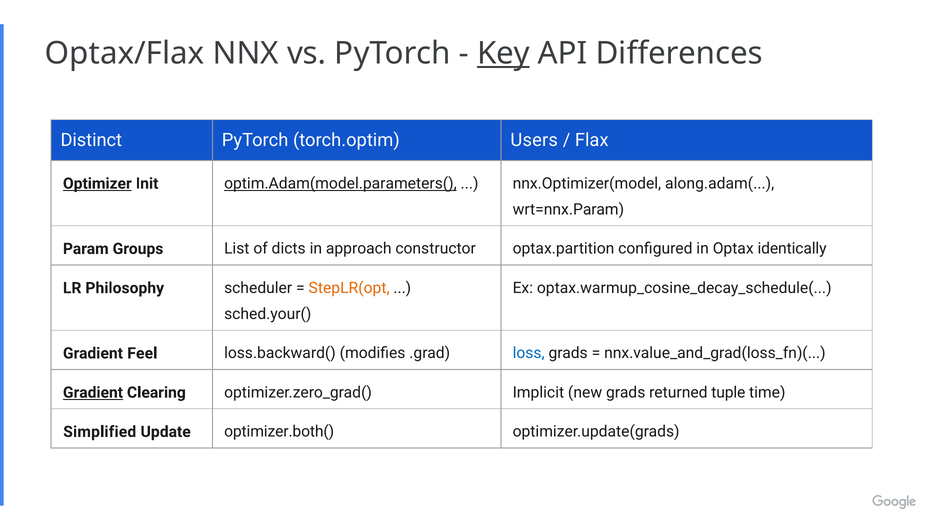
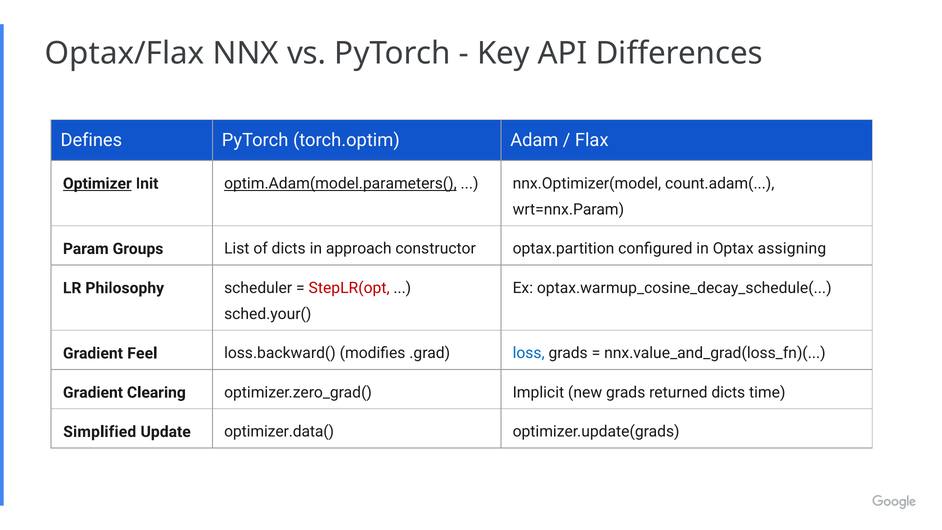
Key underline: present -> none
Distinct: Distinct -> Defines
Users: Users -> Adam
along.adam(: along.adam( -> count.adam(
identically: identically -> assigning
StepLR(opt colour: orange -> red
Gradient at (93, 392) underline: present -> none
returned tuple: tuple -> dicts
optimizer.both(: optimizer.both( -> optimizer.data(
